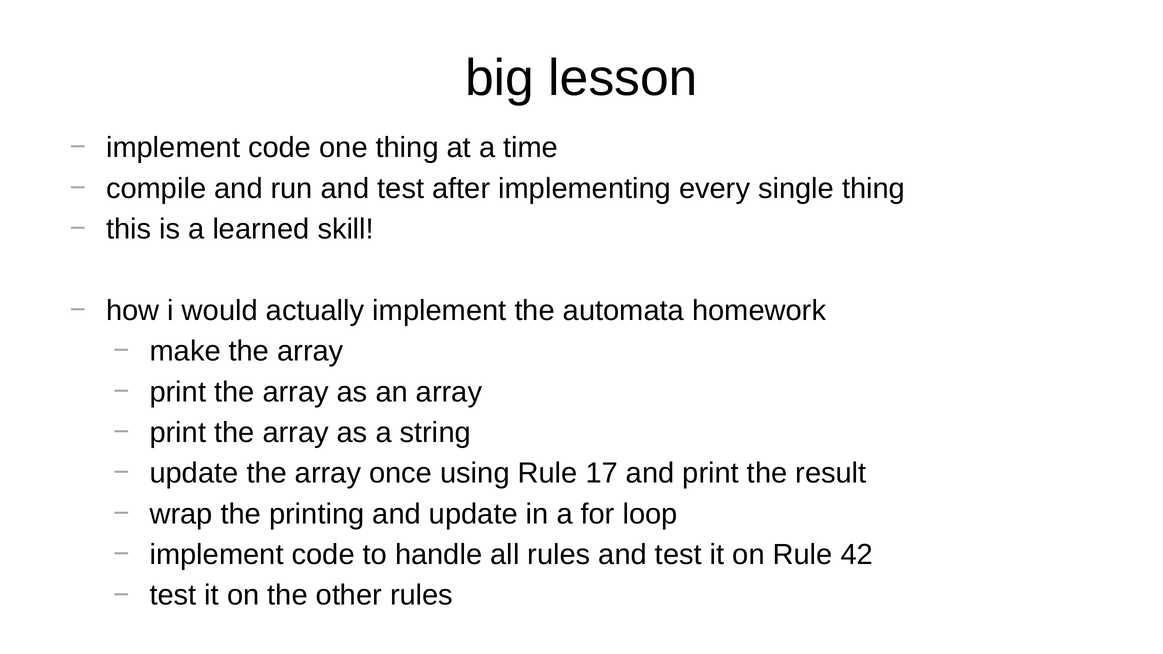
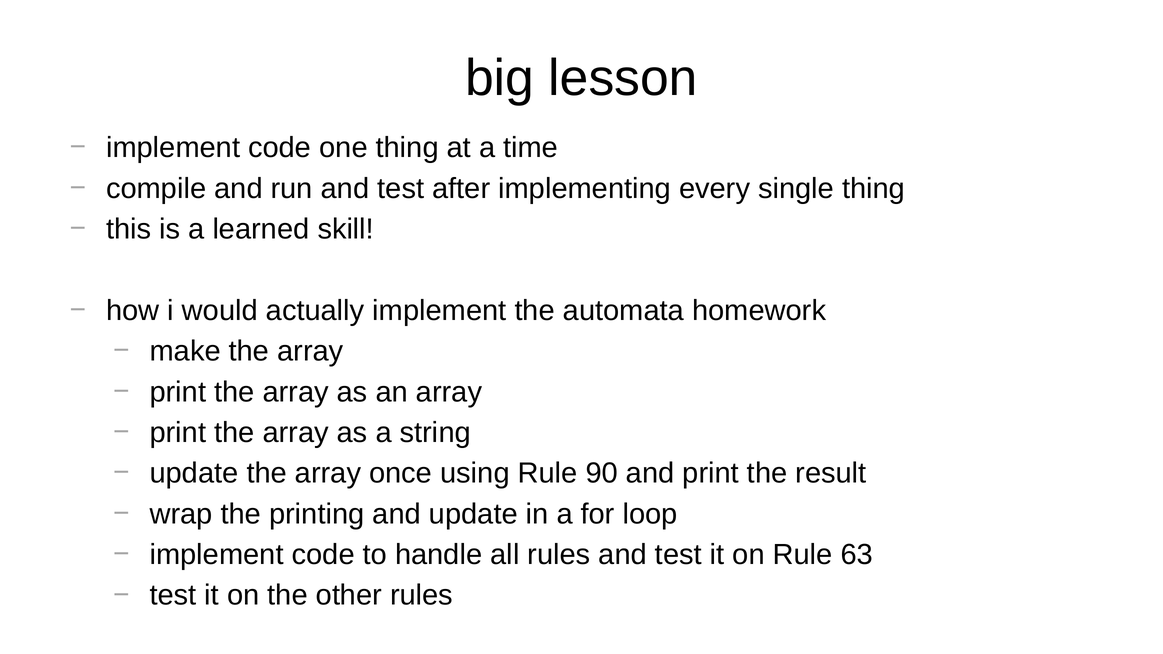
17: 17 -> 90
42: 42 -> 63
